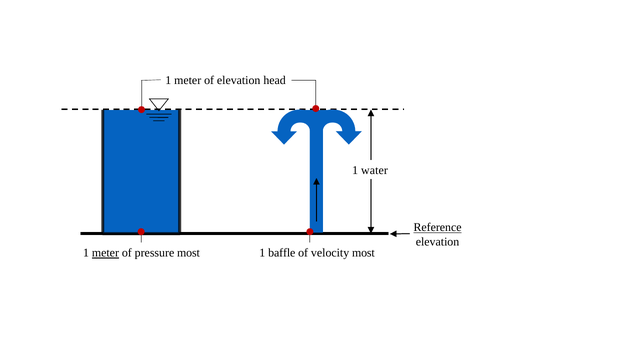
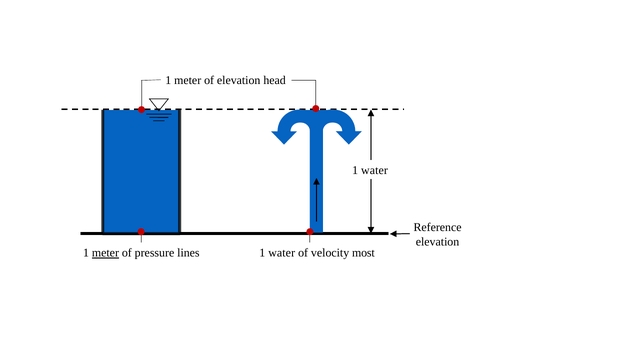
Reference underline: present -> none
baffle at (282, 253): baffle -> water
pressure most: most -> lines
